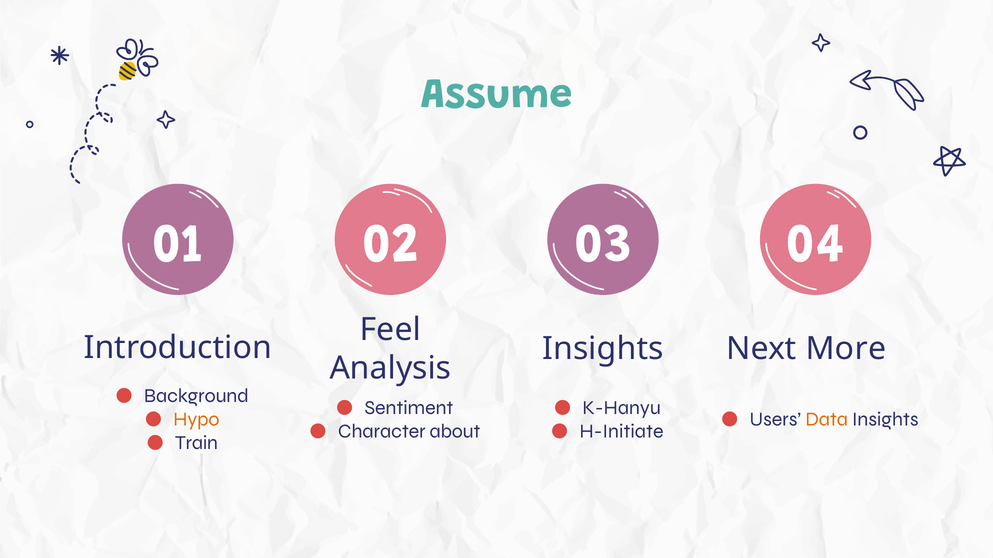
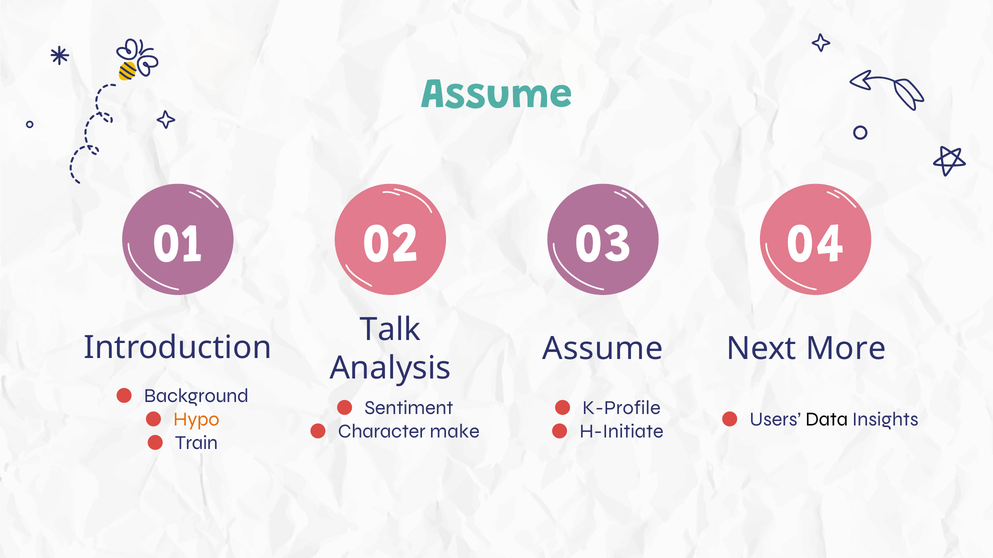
Feel: Feel -> Talk
Insights at (603, 349): Insights -> Assume
K-Hanyu: K-Hanyu -> K-Profile
Data colour: orange -> black
about: about -> make
